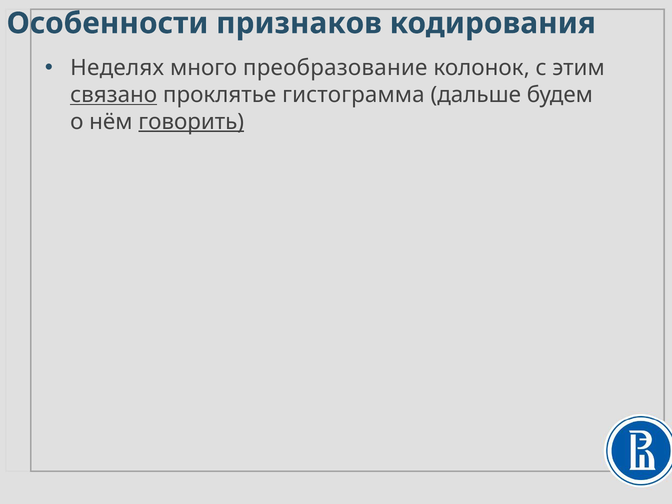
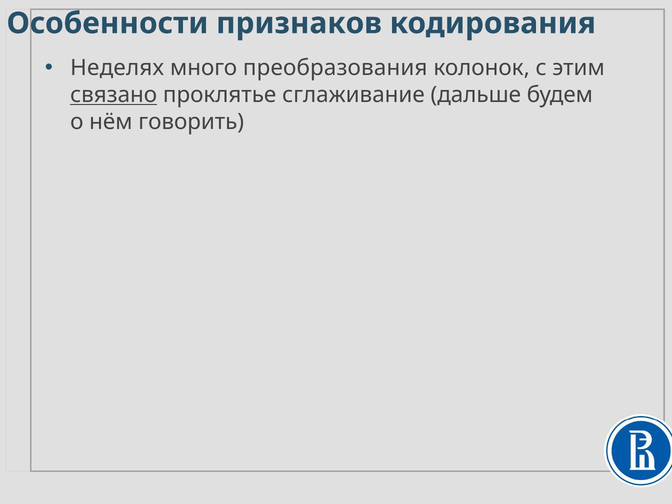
преобразование: преобразование -> преобразования
гистограмма: гистограмма -> сглаживание
говорить underline: present -> none
